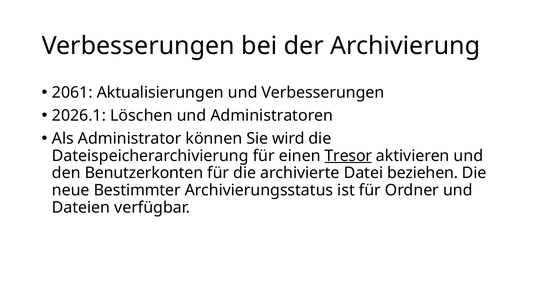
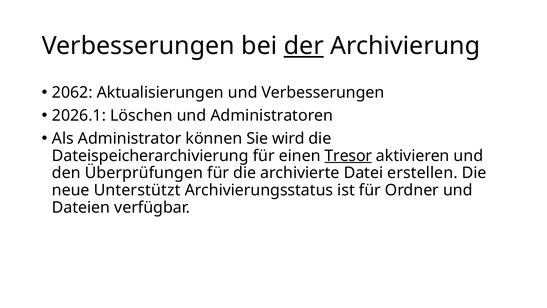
der underline: none -> present
2061: 2061 -> 2062
Benutzerkonten: Benutzerkonten -> Überprüfungen
beziehen: beziehen -> erstellen
Bestimmter: Bestimmter -> Unterstützt
